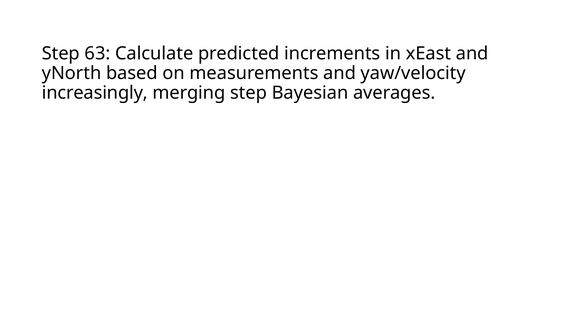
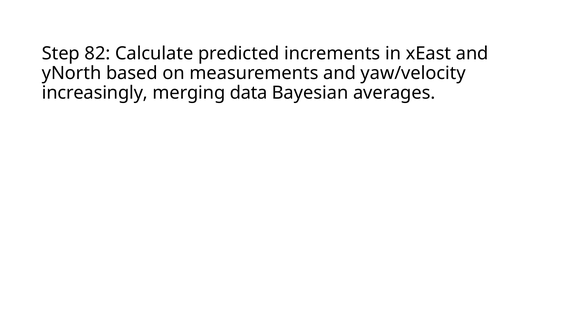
63: 63 -> 82
merging step: step -> data
